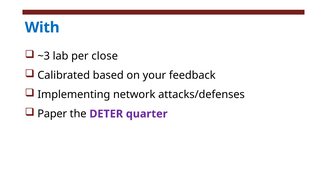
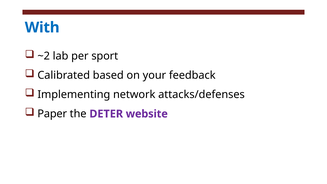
~3: ~3 -> ~2
close: close -> sport
quarter: quarter -> website
